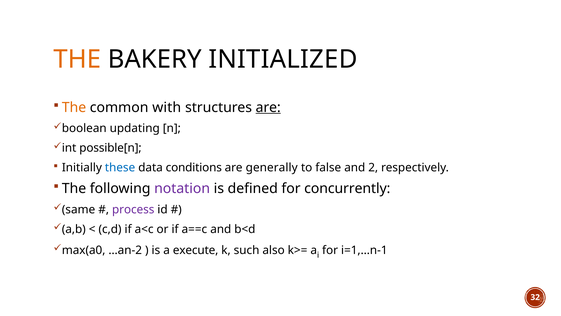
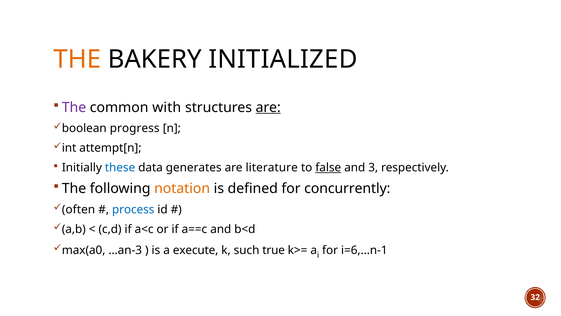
The at (74, 107) colour: orange -> purple
updating: updating -> progress
possible[n: possible[n -> attempt[n
conditions: conditions -> generates
generally: generally -> literature
false underline: none -> present
2: 2 -> 3
notation colour: purple -> orange
same: same -> often
process colour: purple -> blue
…an-2: …an-2 -> …an-3
also: also -> true
i=1,…n-1: i=1,…n-1 -> i=6,…n-1
